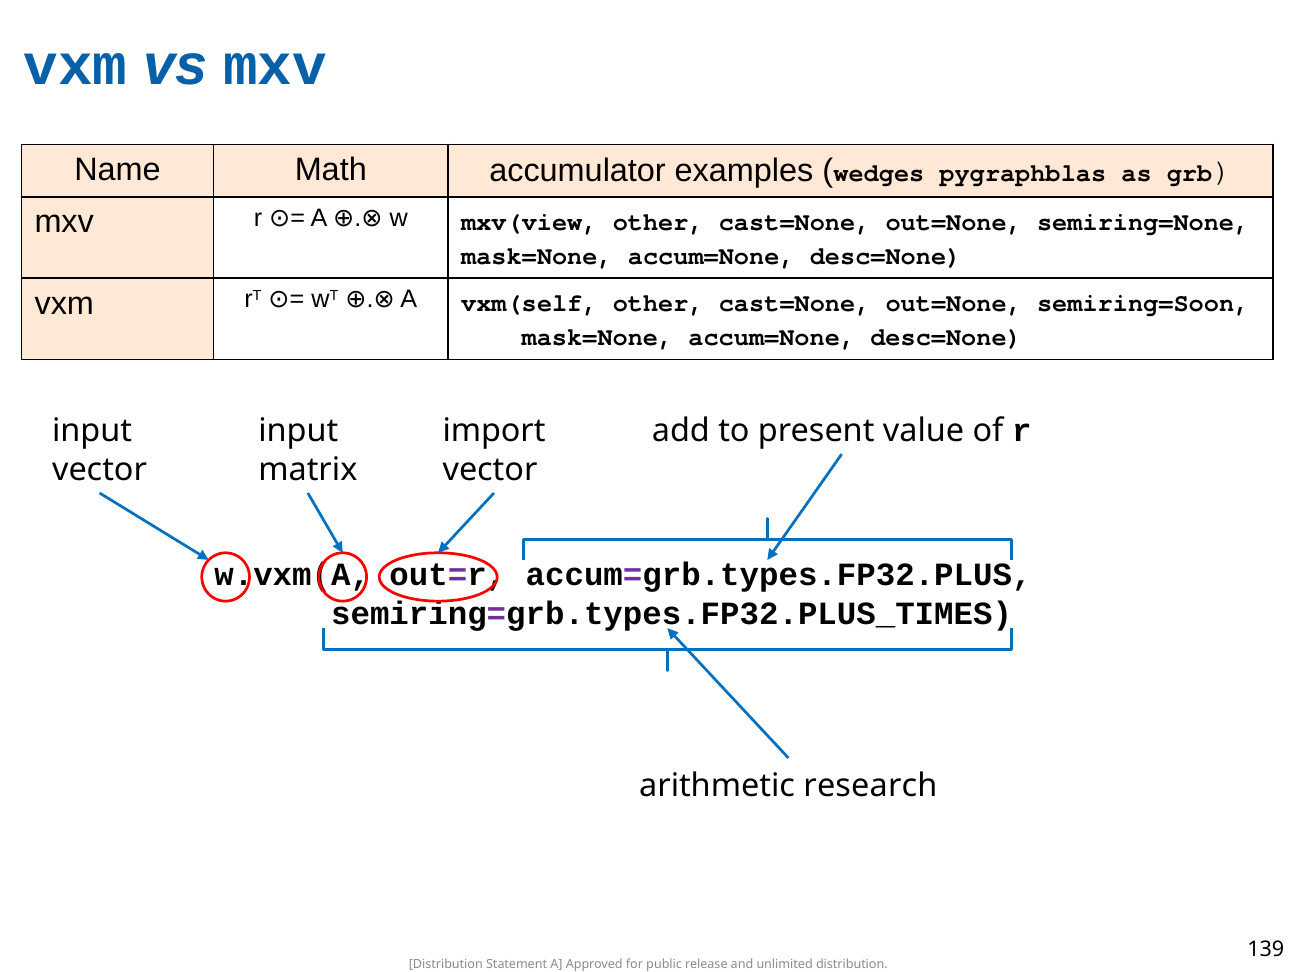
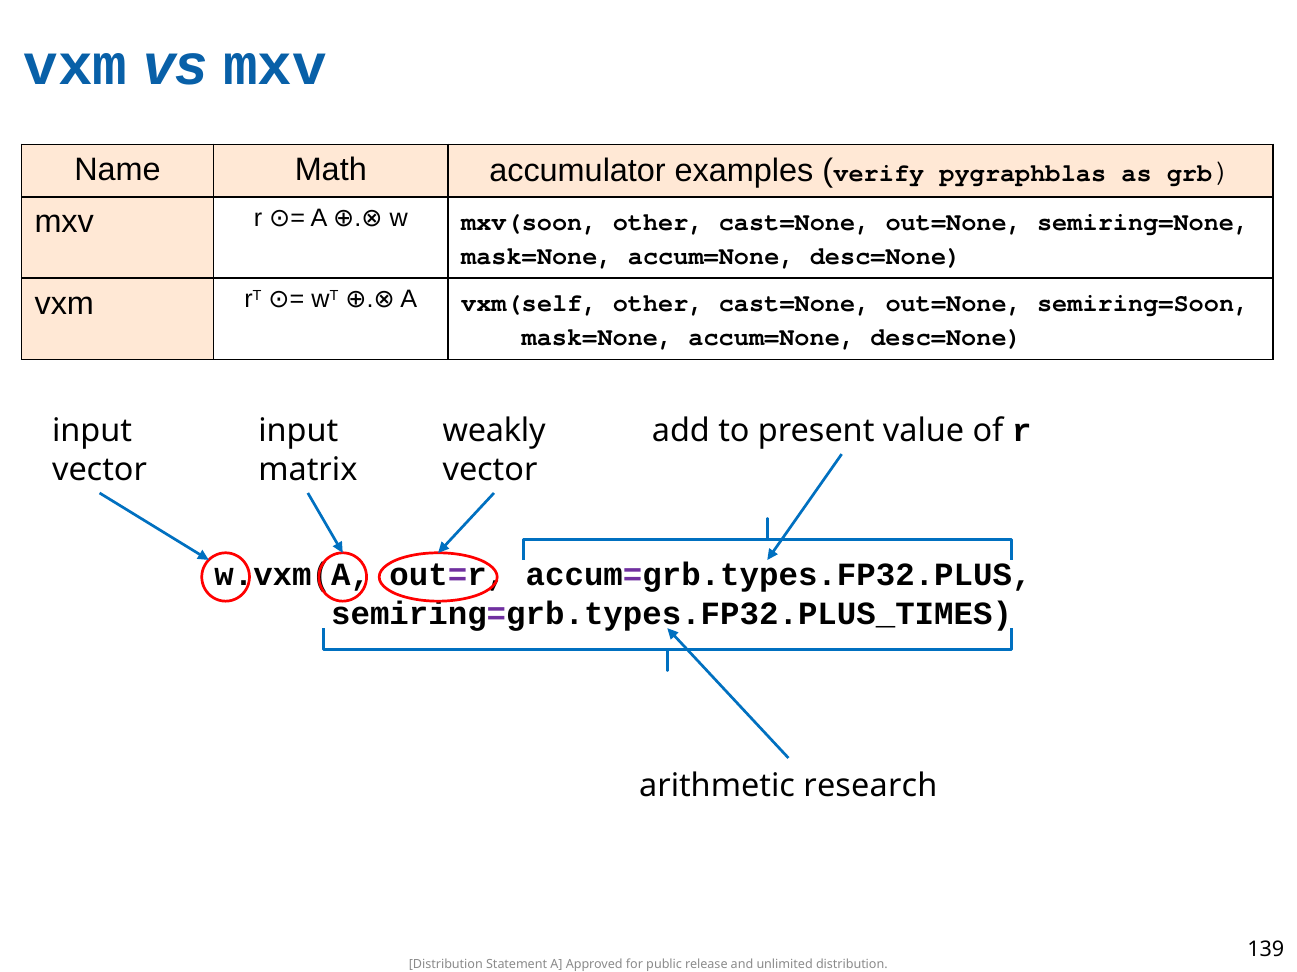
wedges: wedges -> verify
mxv(view: mxv(view -> mxv(soon
import: import -> weakly
